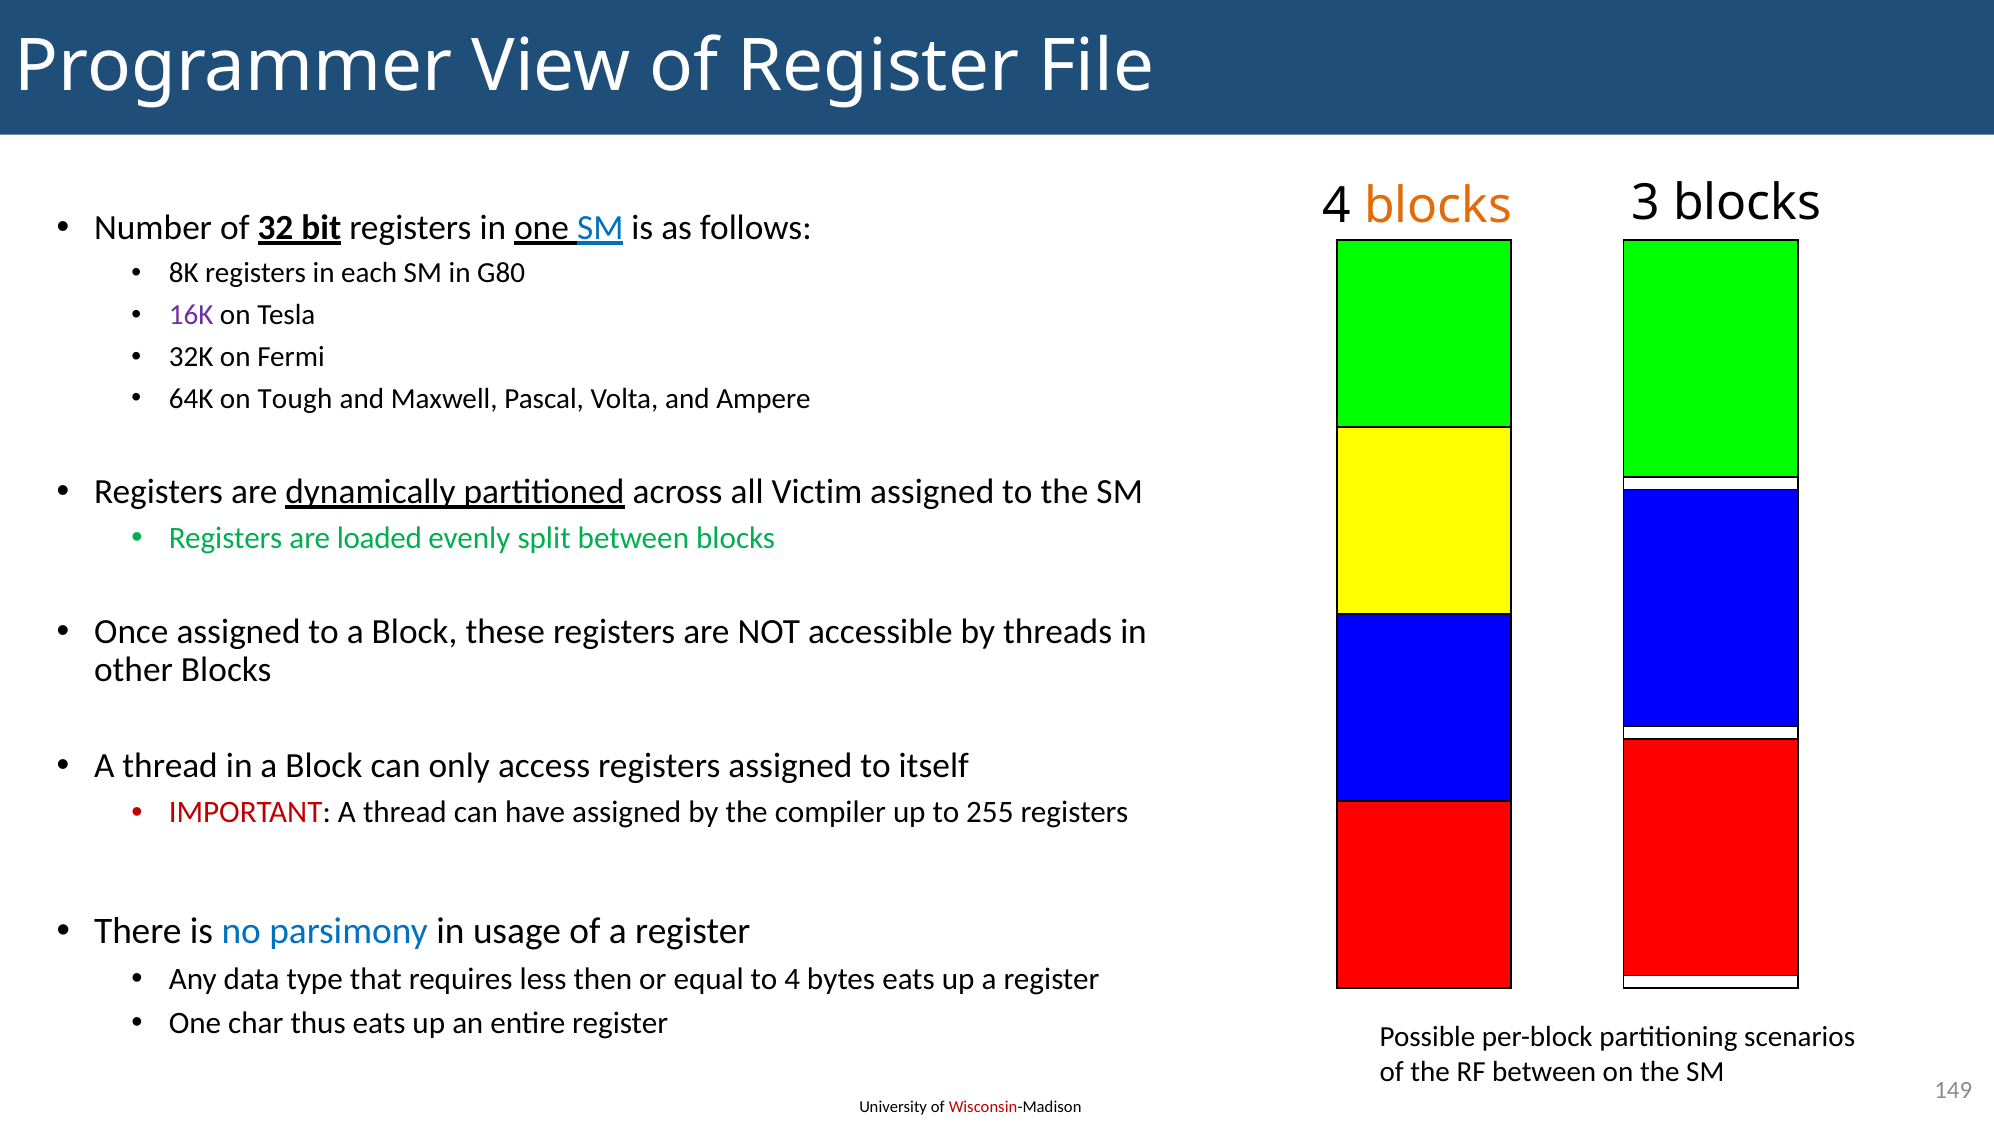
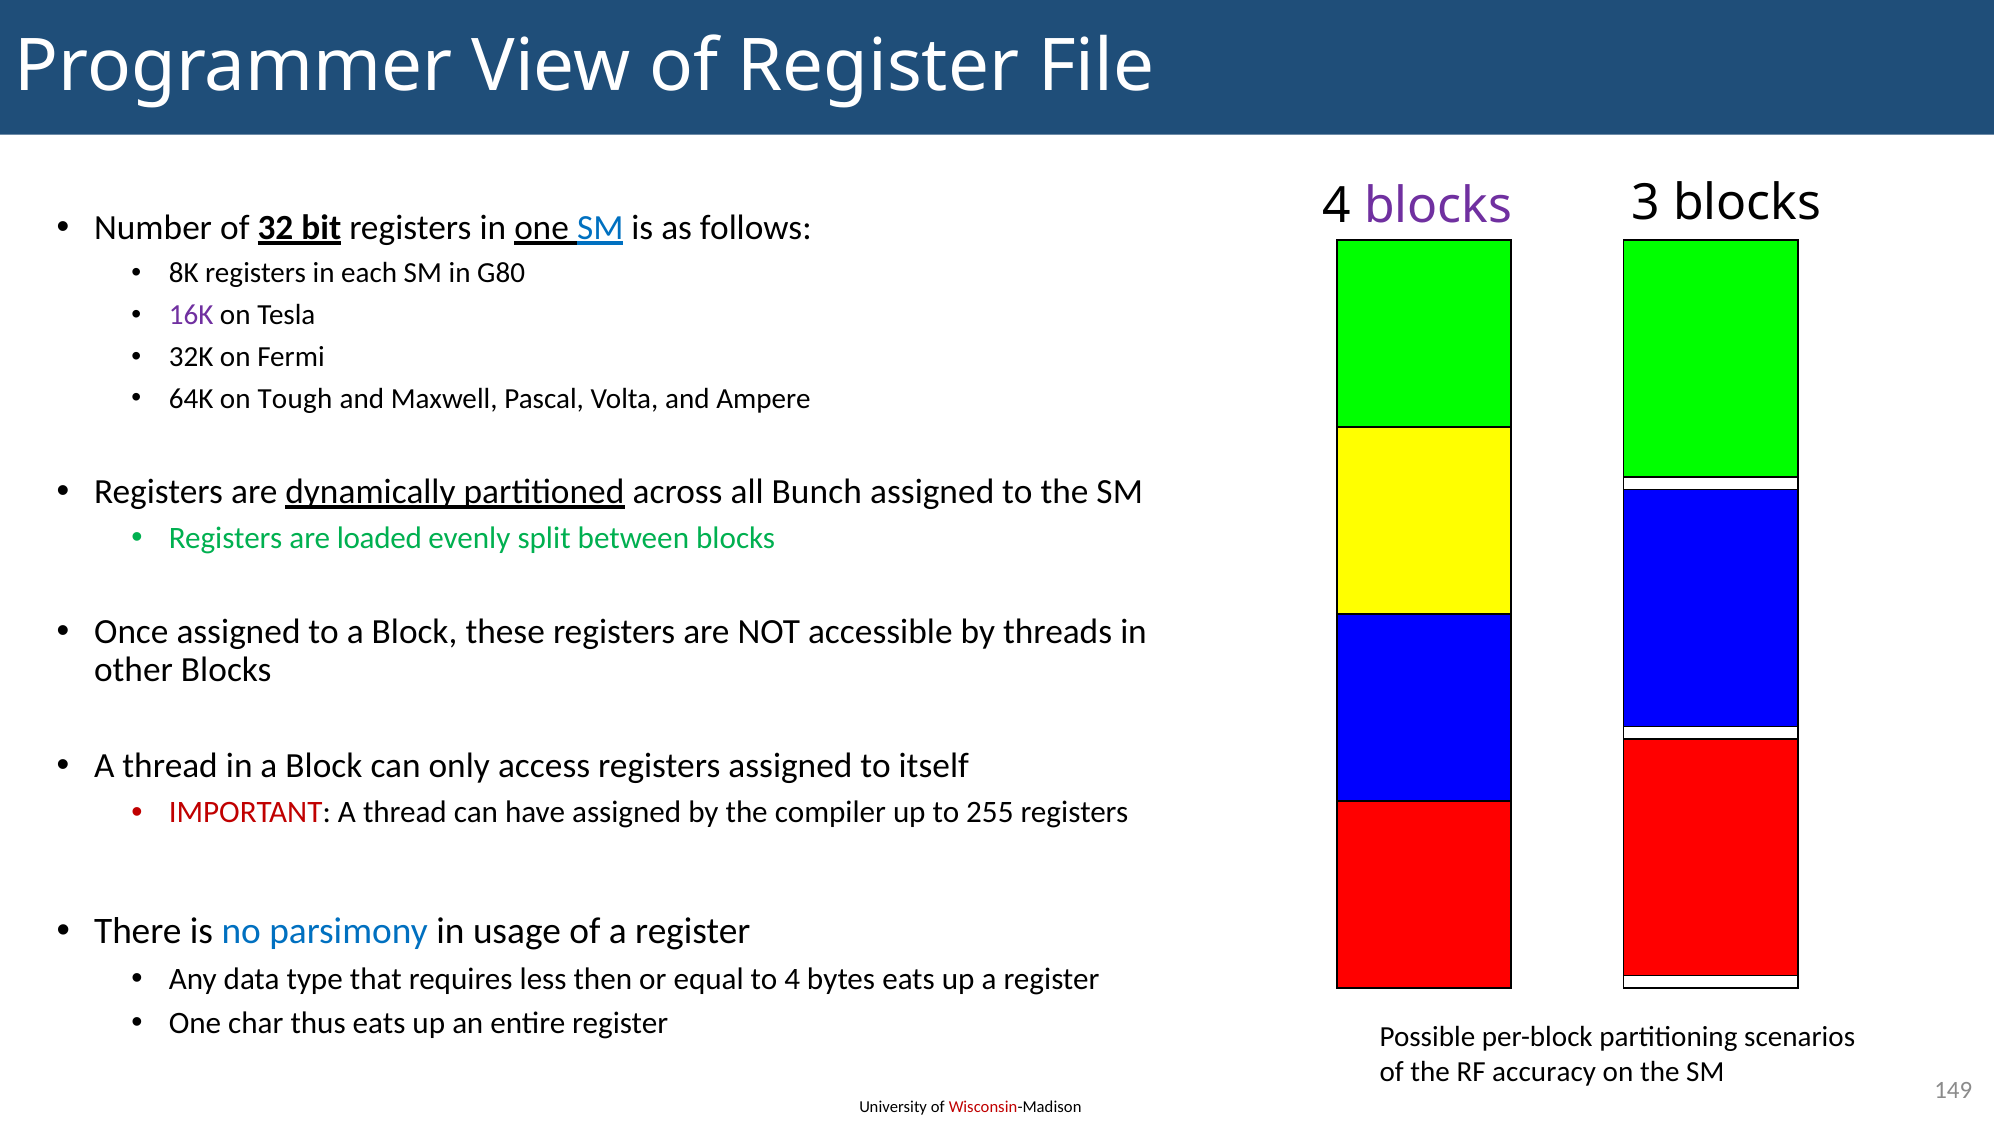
blocks at (1438, 206) colour: orange -> purple
Victim: Victim -> Bunch
RF between: between -> accuracy
